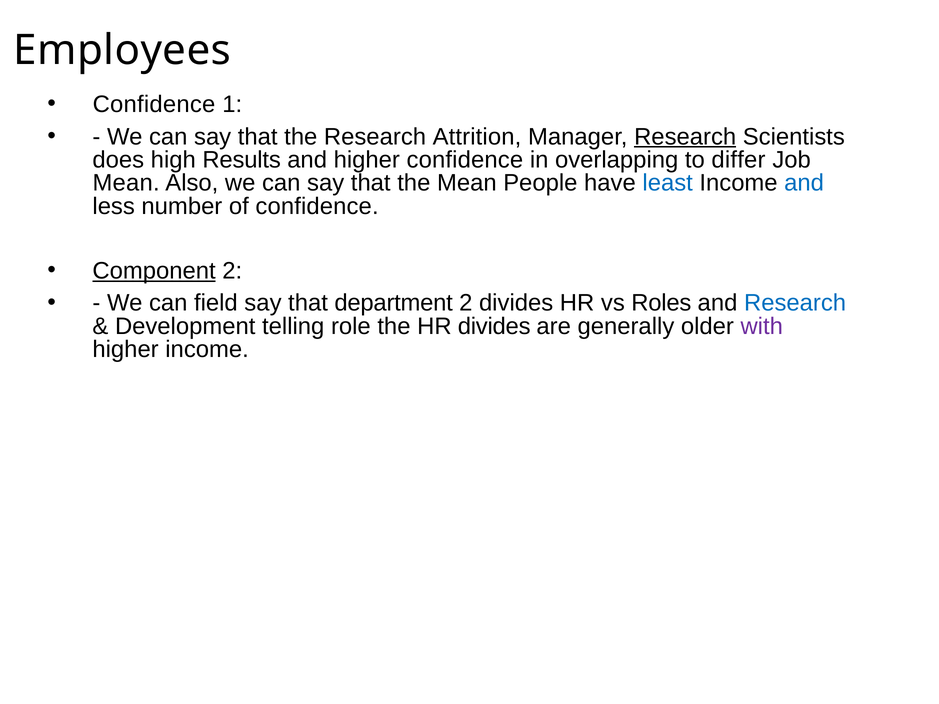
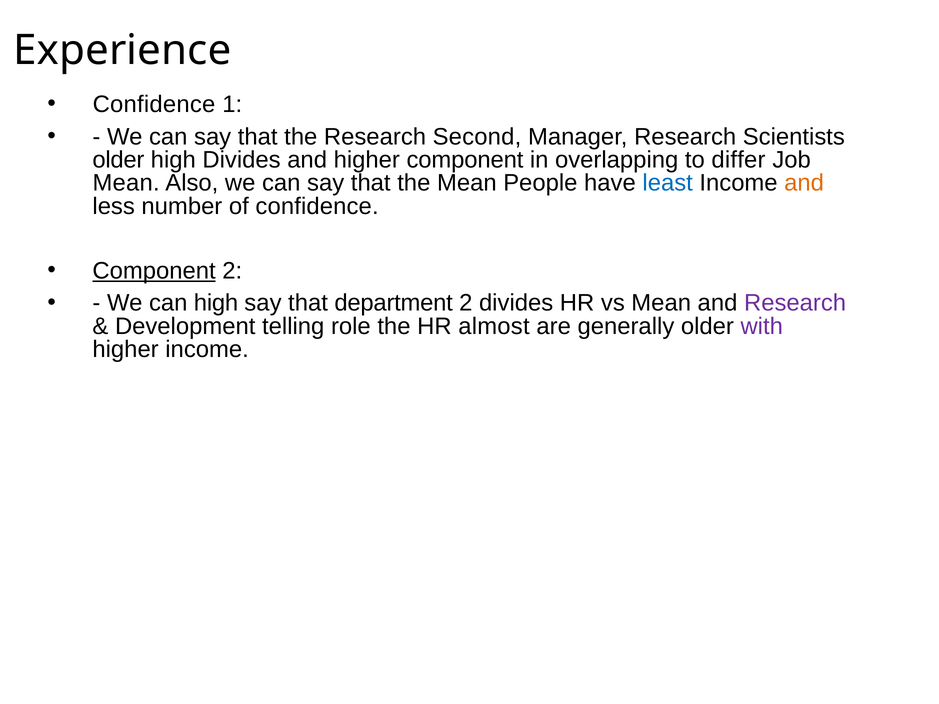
Employees: Employees -> Experience
Attrition: Attrition -> Second
Research at (685, 137) underline: present -> none
does at (118, 160): does -> older
high Results: Results -> Divides
higher confidence: confidence -> component
and at (804, 183) colour: blue -> orange
can field: field -> high
vs Roles: Roles -> Mean
Research at (795, 303) colour: blue -> purple
HR divides: divides -> almost
